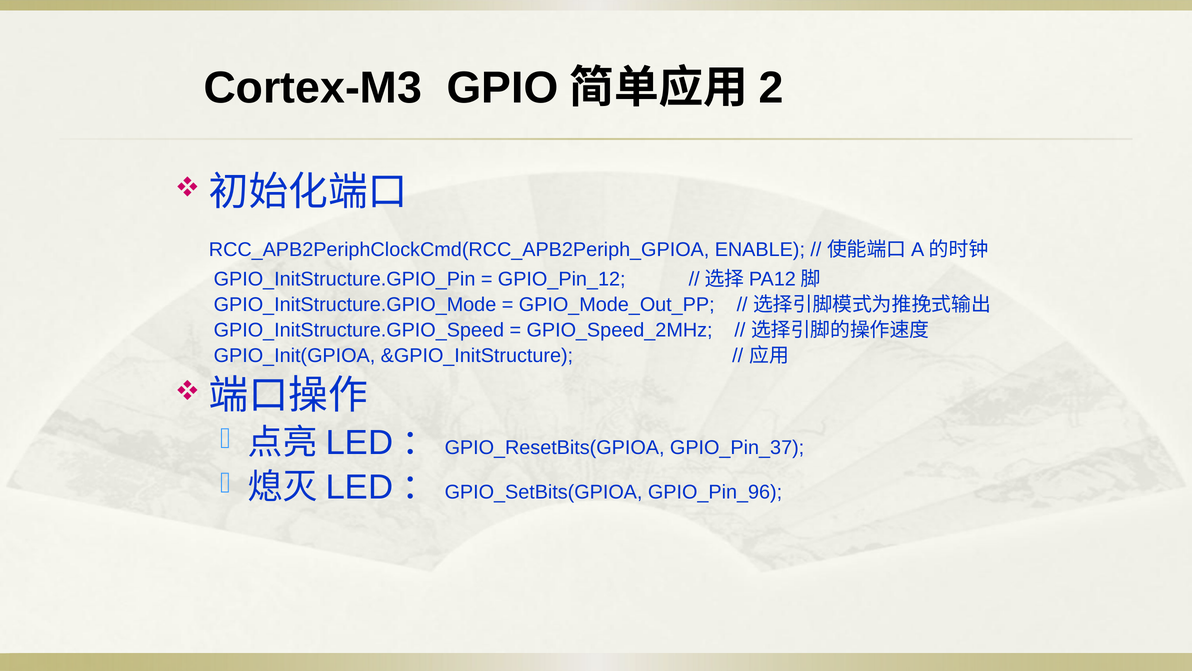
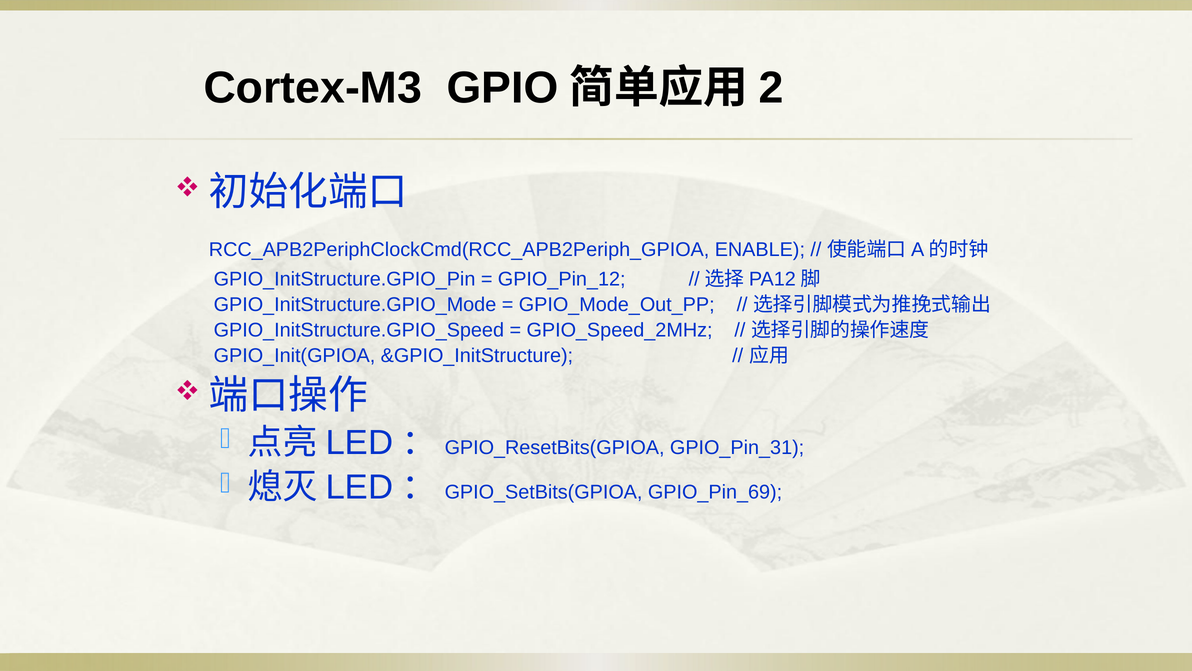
GPIO_Pin_37: GPIO_Pin_37 -> GPIO_Pin_31
GPIO_Pin_96: GPIO_Pin_96 -> GPIO_Pin_69
